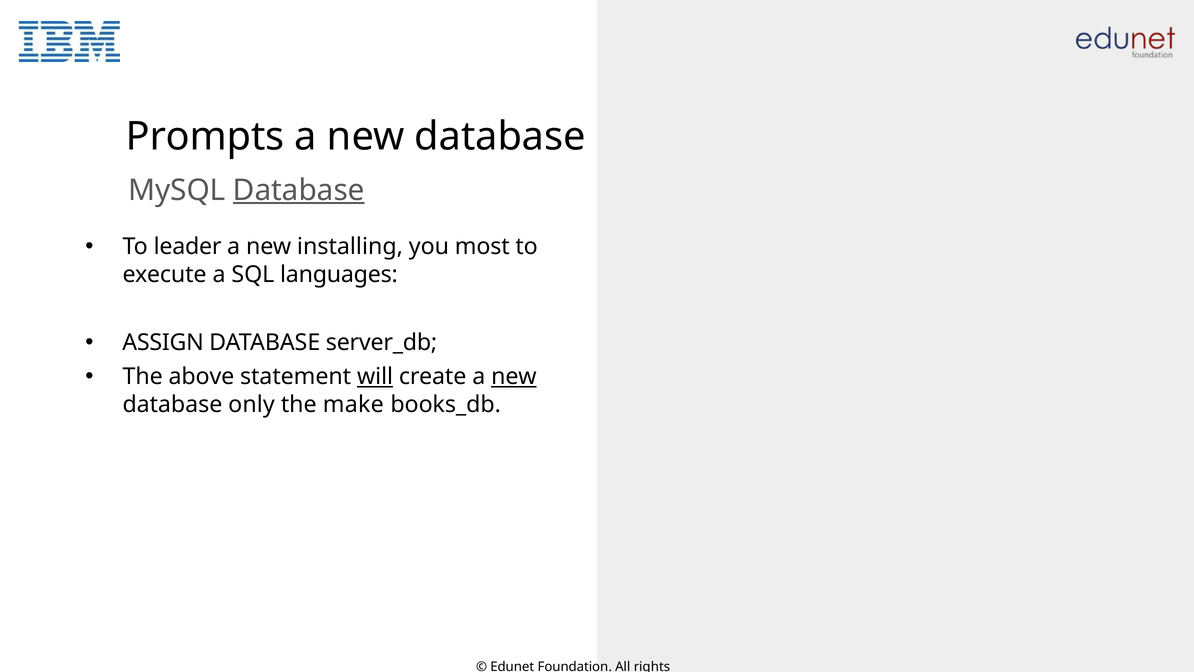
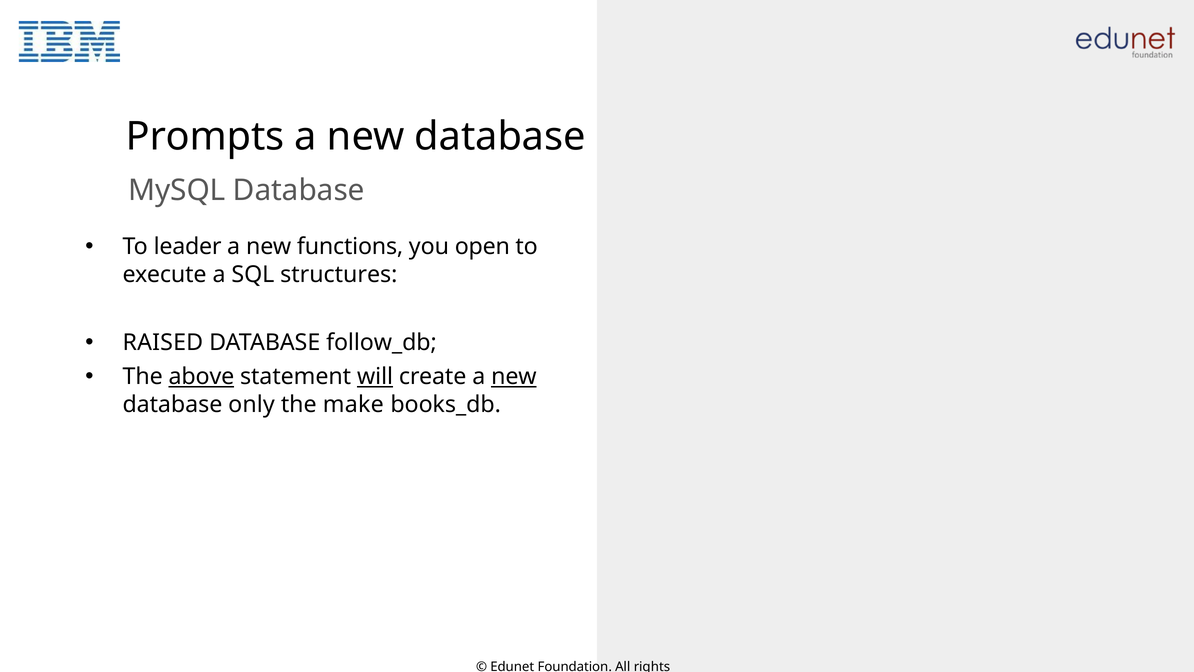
Database at (299, 190) underline: present -> none
installing: installing -> functions
most: most -> open
languages: languages -> structures
ASSIGN: ASSIGN -> RAISED
server_db: server_db -> follow_db
above underline: none -> present
